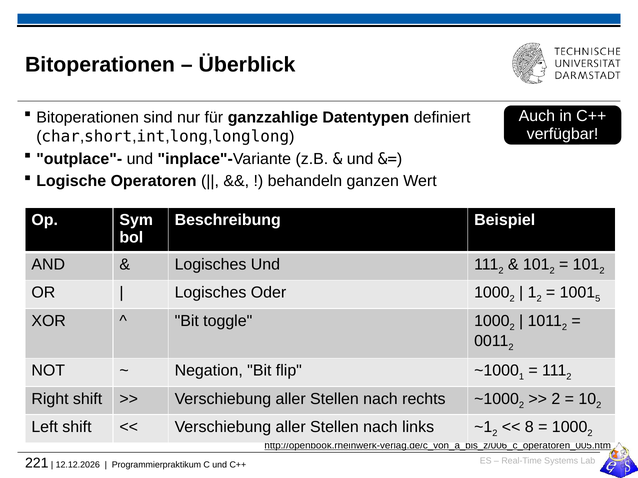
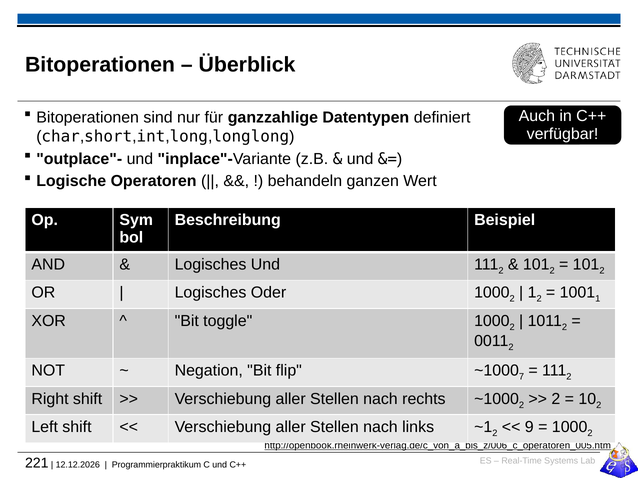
5 at (598, 299): 5 -> 1
1 at (522, 377): 1 -> 7
8: 8 -> 9
